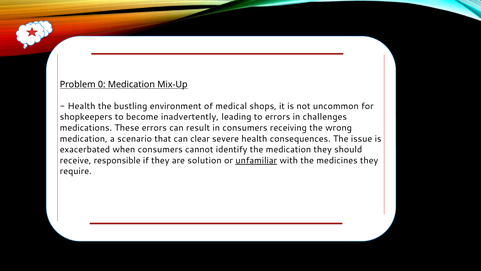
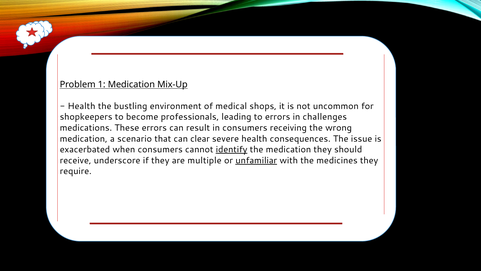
0: 0 -> 1
inadvertently: inadvertently -> professionals
identify underline: none -> present
responsible: responsible -> underscore
solution: solution -> multiple
